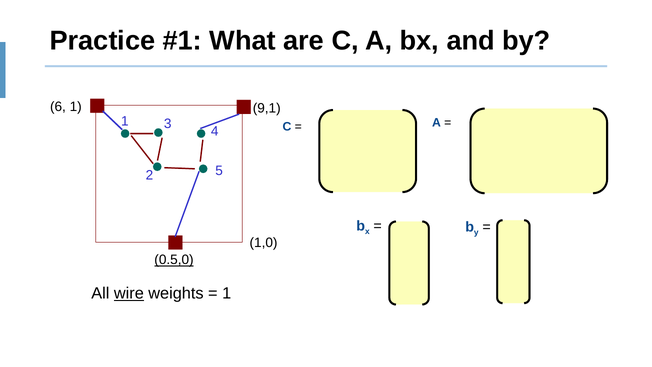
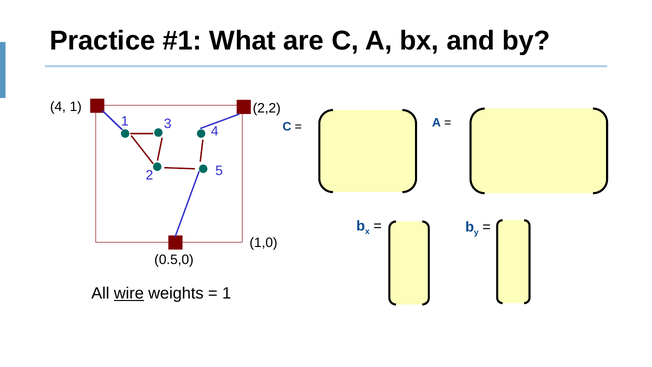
6 at (58, 107): 6 -> 4
9,1: 9,1 -> 2,2
0.5,0 underline: present -> none
